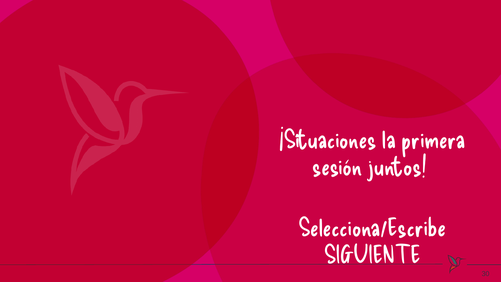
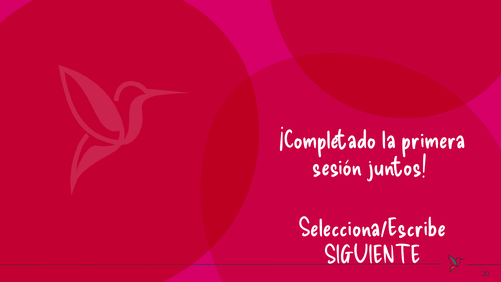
¡Situaciones: ¡Situaciones -> ¡Completado
